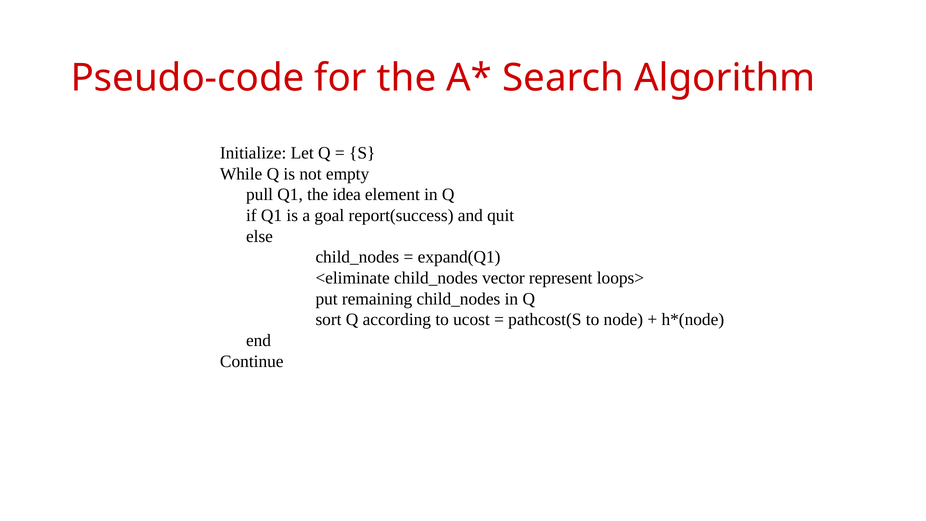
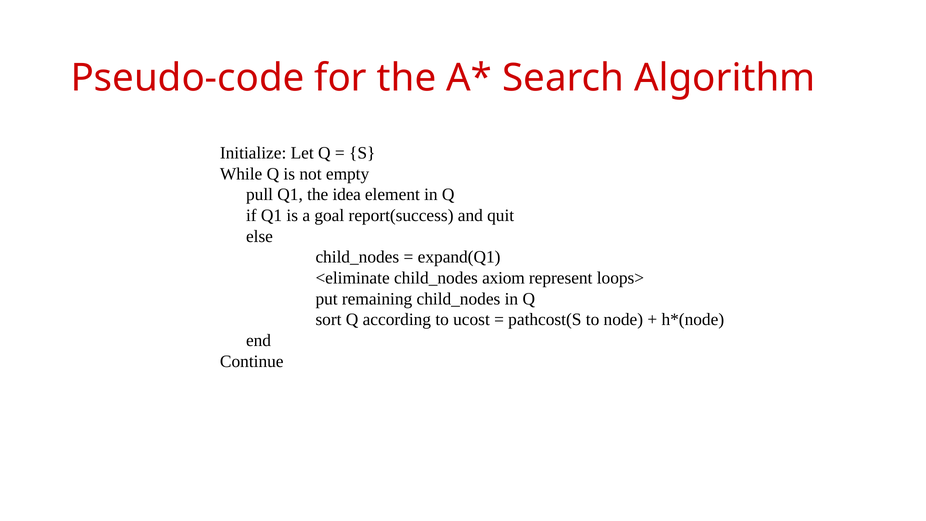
vector: vector -> axiom
